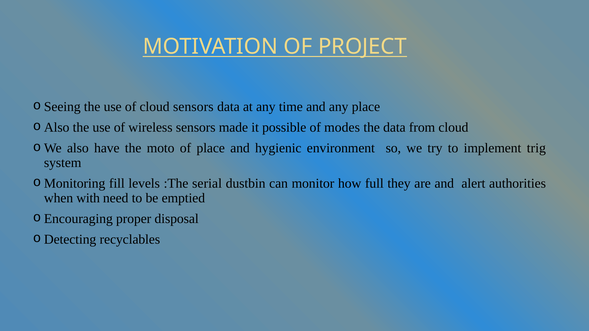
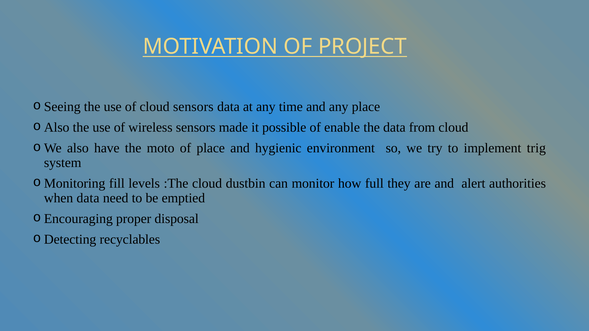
modes: modes -> enable
:The serial: serial -> cloud
when with: with -> data
